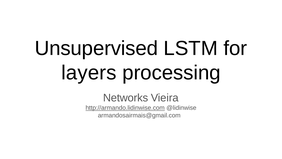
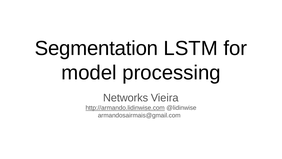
Unsupervised: Unsupervised -> Segmentation
layers: layers -> model
